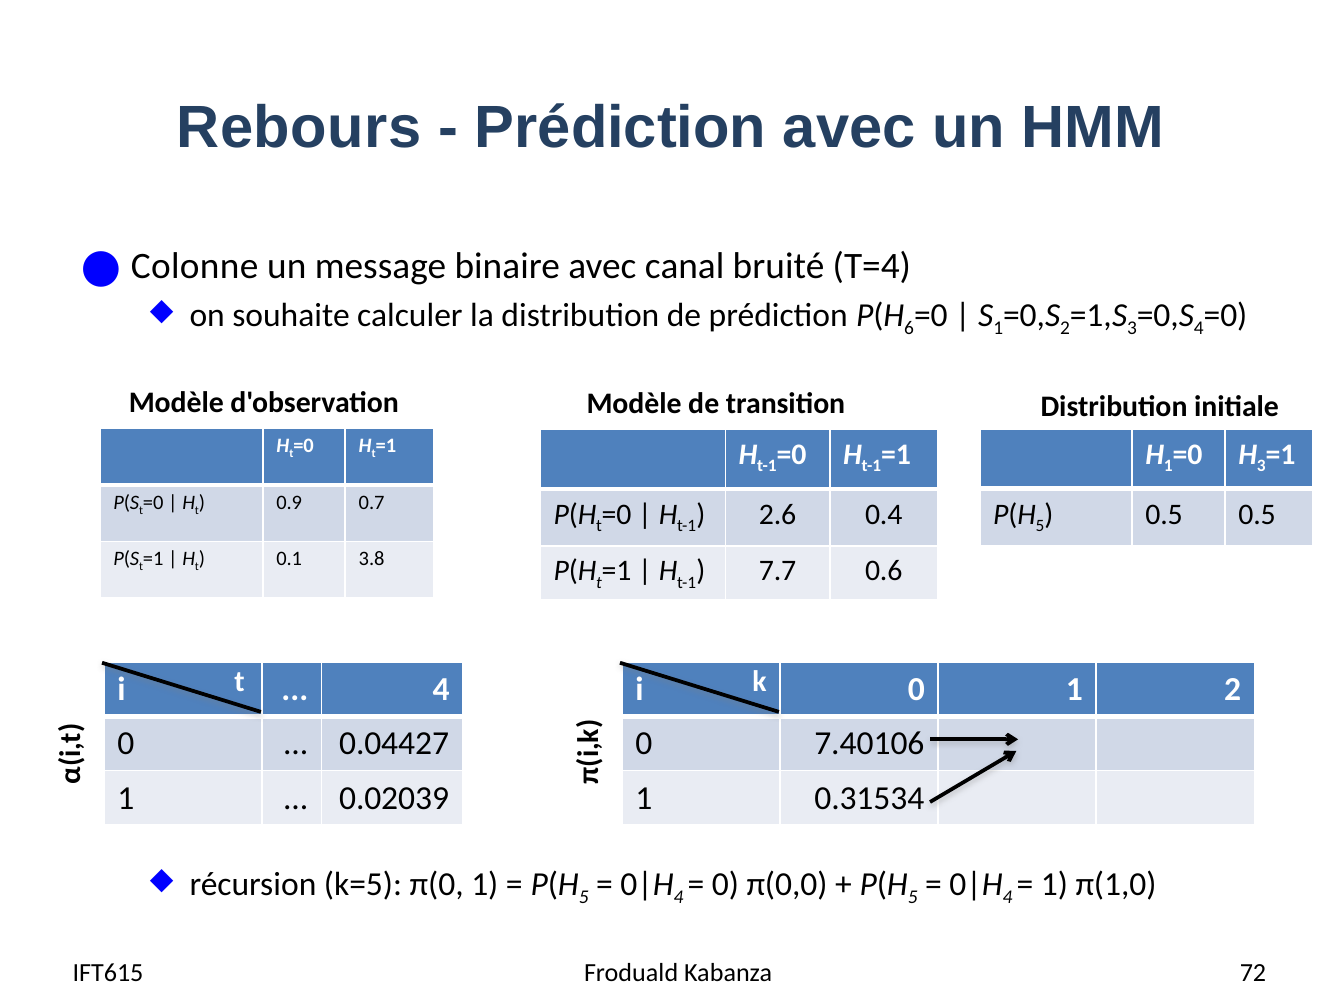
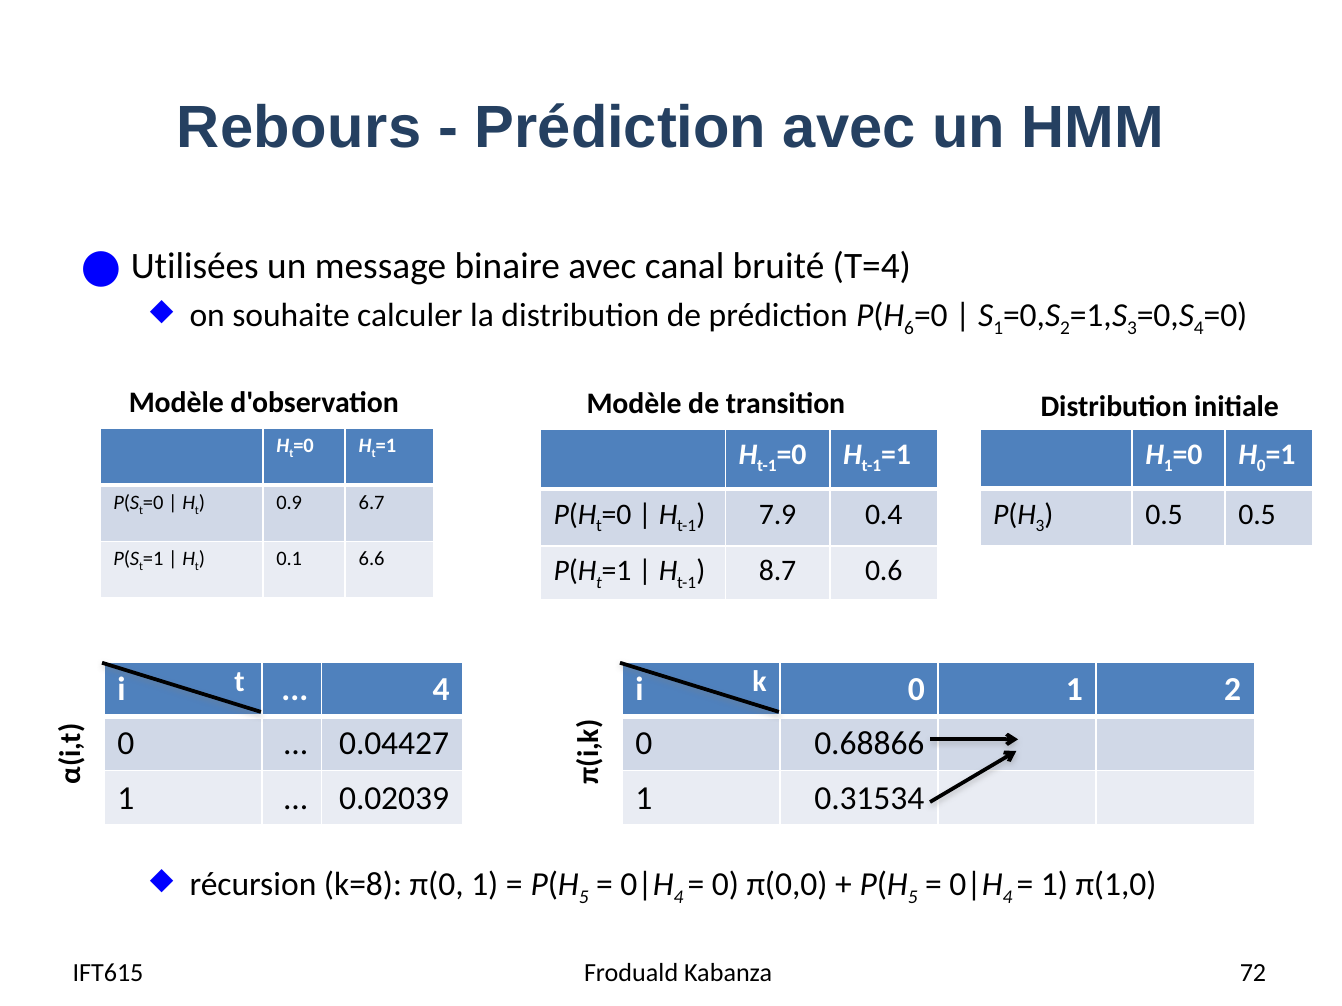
Colonne: Colonne -> Utilisées
3 at (1261, 466): 3 -> 0
0.7: 0.7 -> 6.7
2.6: 2.6 -> 7.9
5 at (1040, 526): 5 -> 3
3.8: 3.8 -> 6.6
7.7: 7.7 -> 8.7
7.40106: 7.40106 -> 0.68866
k=5: k=5 -> k=8
